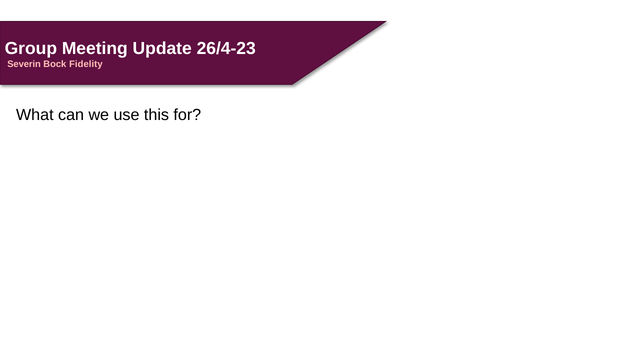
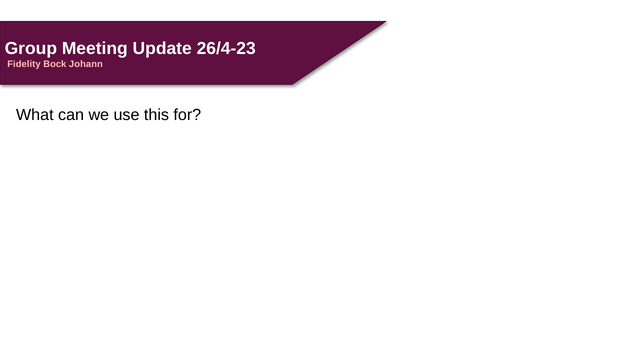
Severin: Severin -> Fidelity
Fidelity: Fidelity -> Johann
